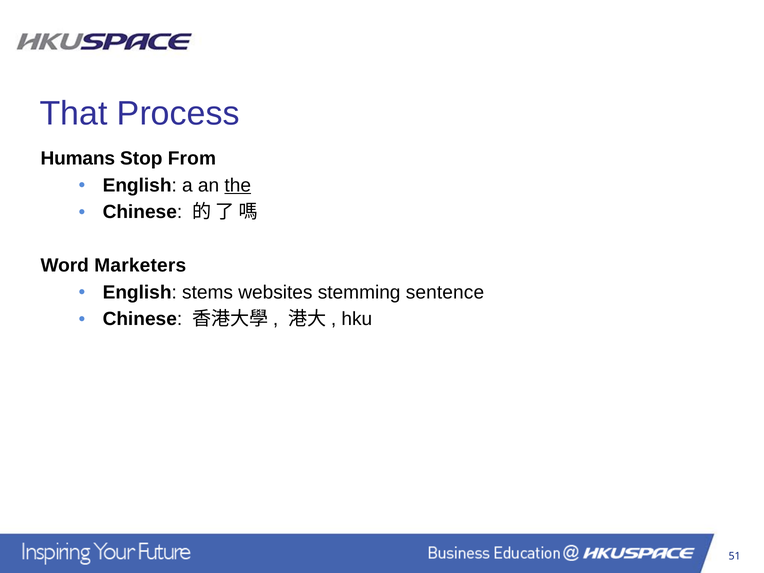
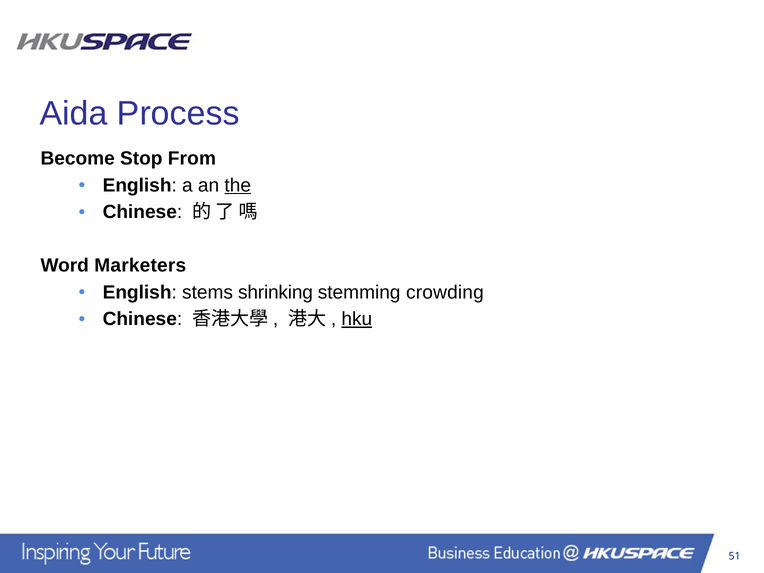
That: That -> Aida
Humans: Humans -> Become
websites: websites -> shrinking
sentence: sentence -> crowding
hku underline: none -> present
